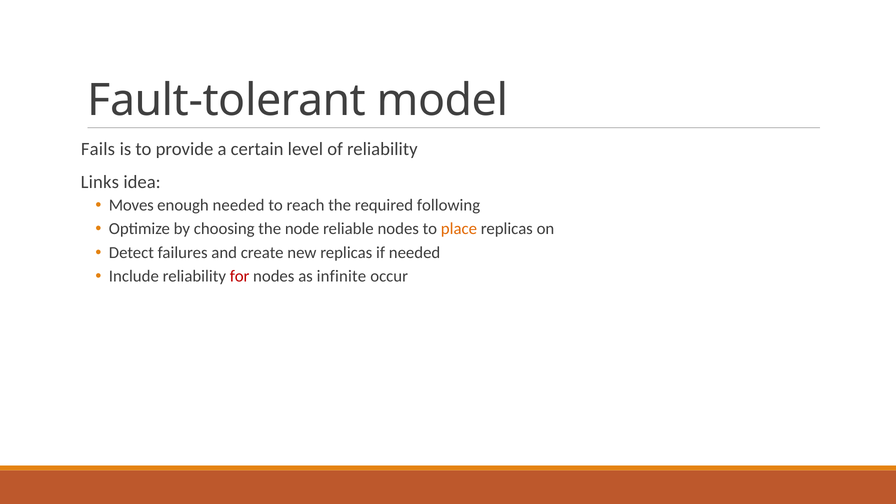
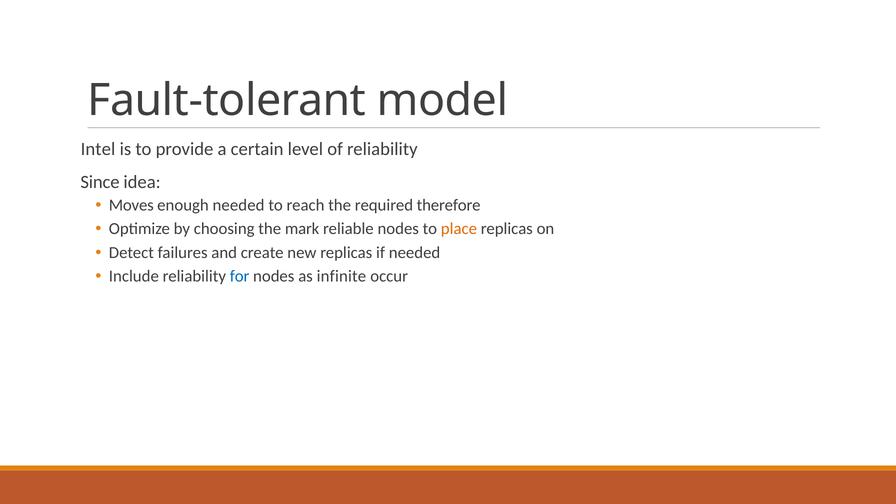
Fails: Fails -> Intel
Links: Links -> Since
following: following -> therefore
node: node -> mark
for colour: red -> blue
